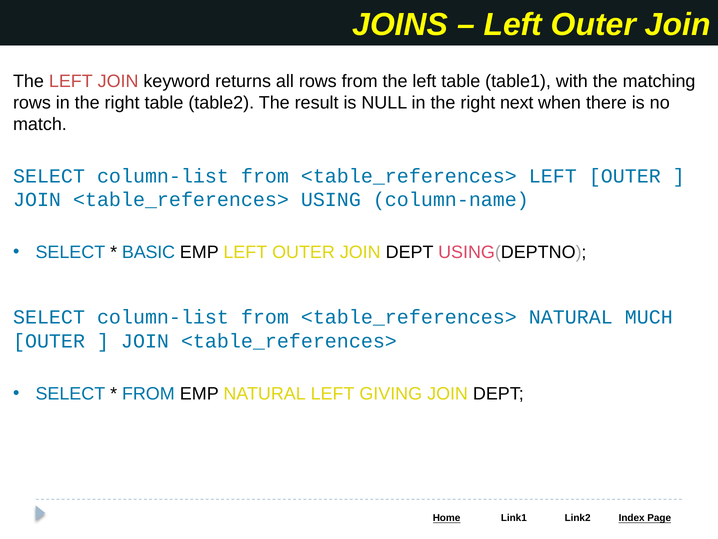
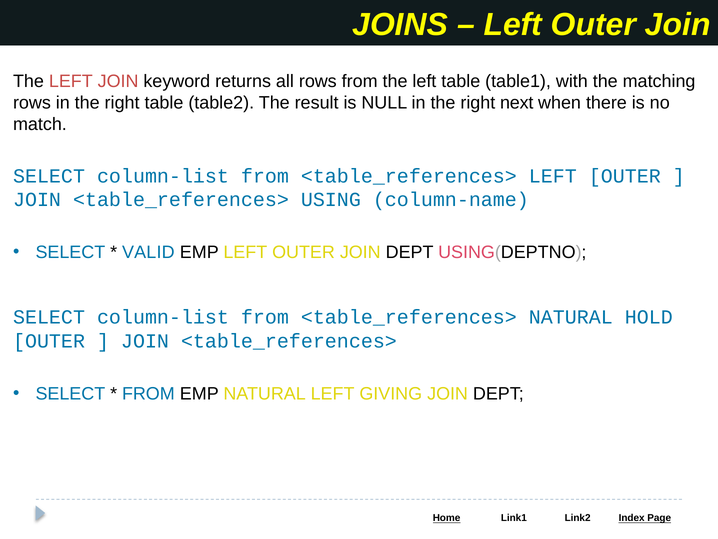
BASIC: BASIC -> VALID
MUCH: MUCH -> HOLD
